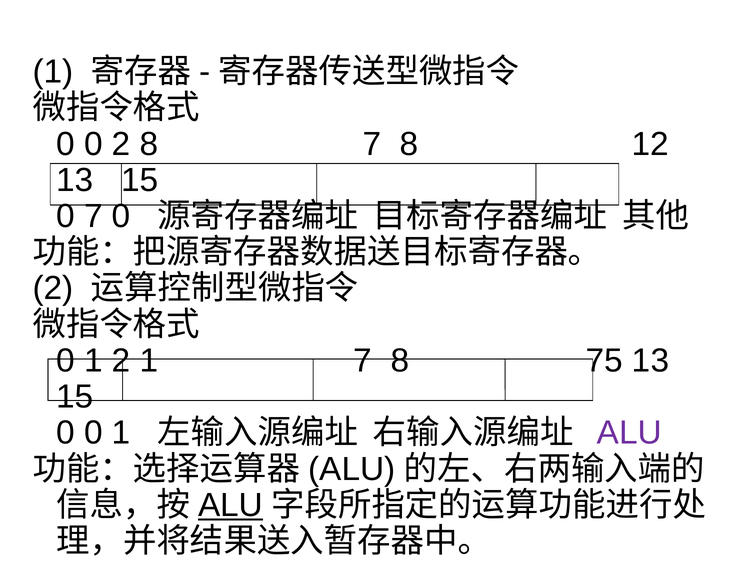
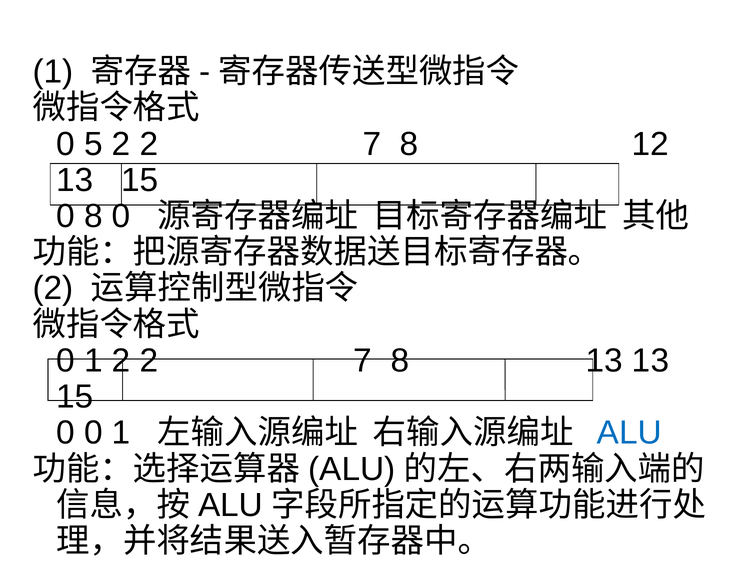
0 at (93, 144): 0 -> 5
8 at (149, 144): 8 -> 2
0 7: 7 -> 8
1 2 1: 1 -> 2
8 75: 75 -> 13
ALU at (629, 433) colour: purple -> blue
ALU at (231, 505) underline: present -> none
